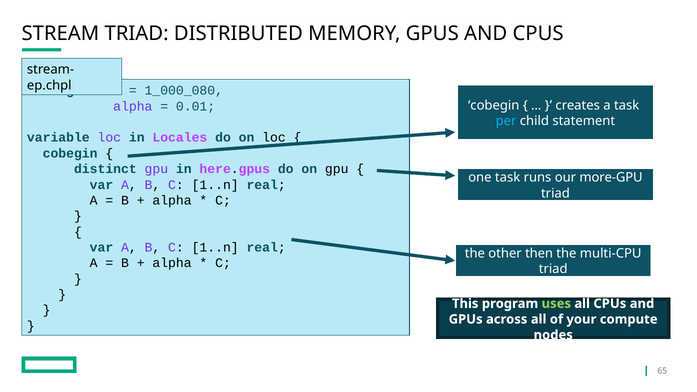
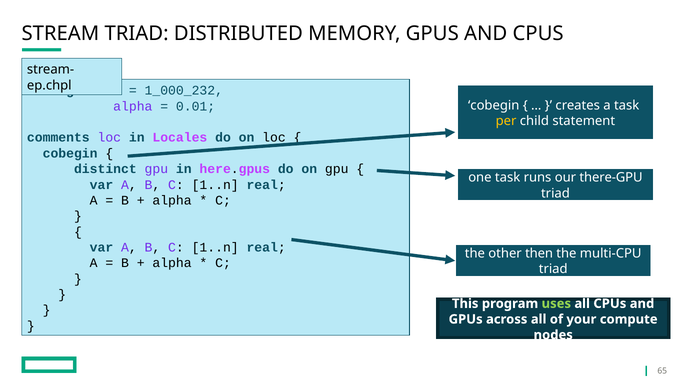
1_000_080: 1_000_080 -> 1_000_232
per colour: light blue -> yellow
variable: variable -> comments
more-GPU: more-GPU -> there-GPU
